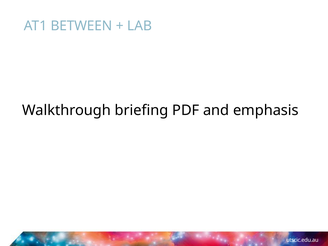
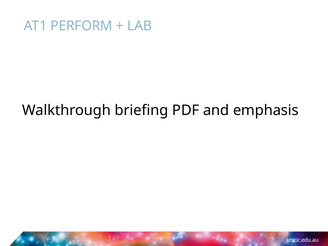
BETWEEN: BETWEEN -> PERFORM
